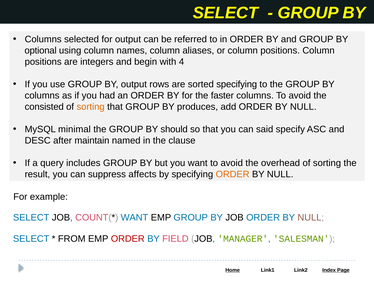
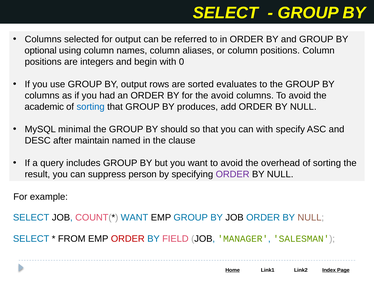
4: 4 -> 0
sorted specifying: specifying -> evaluates
the faster: faster -> avoid
consisted: consisted -> academic
sorting at (91, 107) colour: orange -> blue
can said: said -> with
affects: affects -> person
ORDER at (233, 174) colour: orange -> purple
